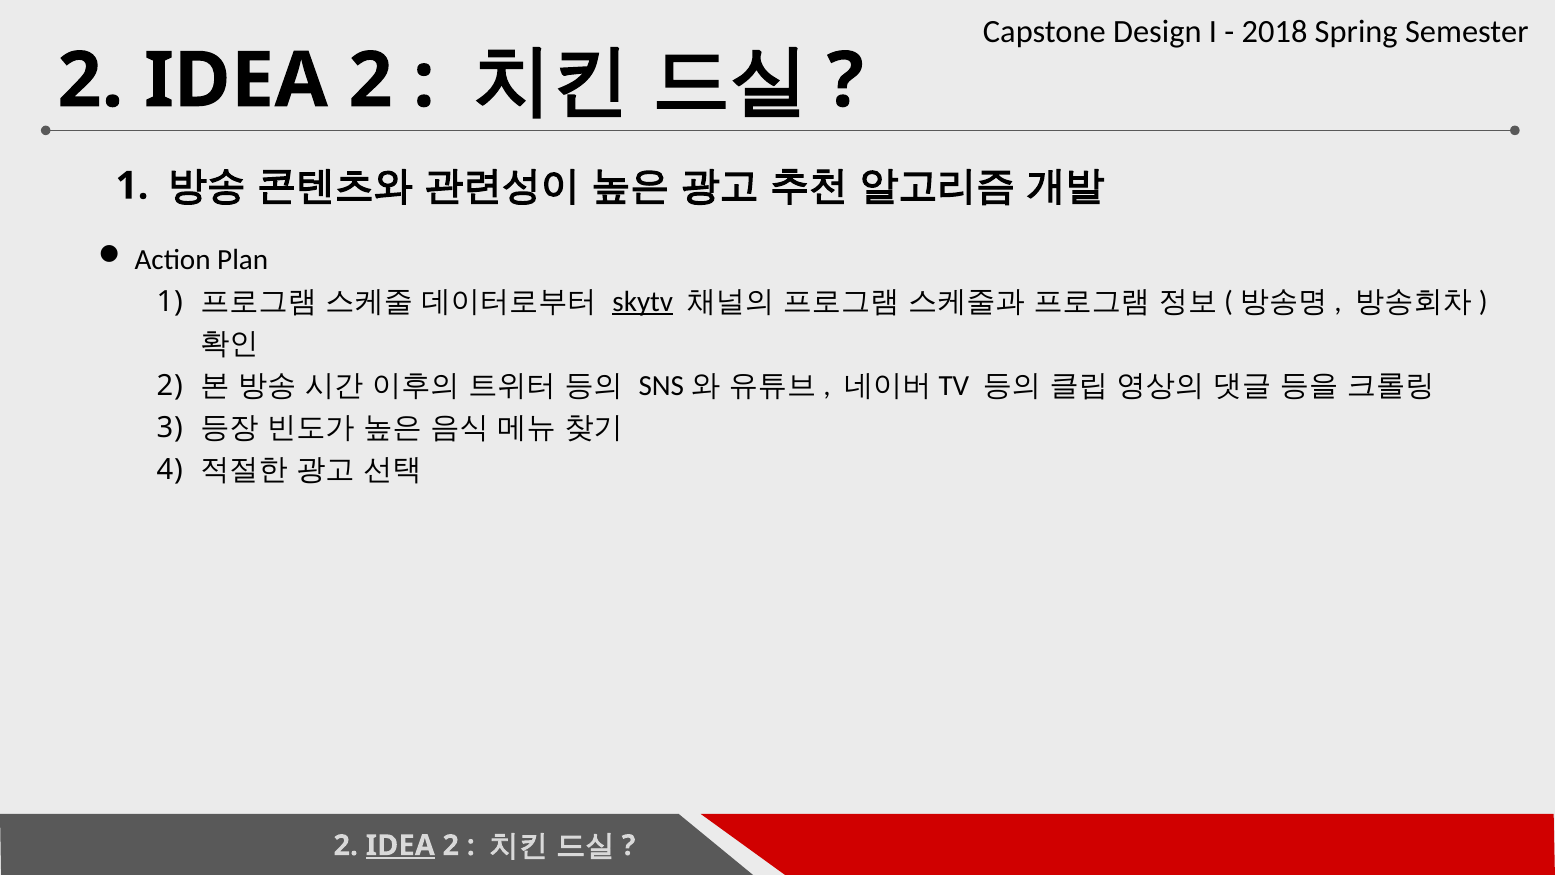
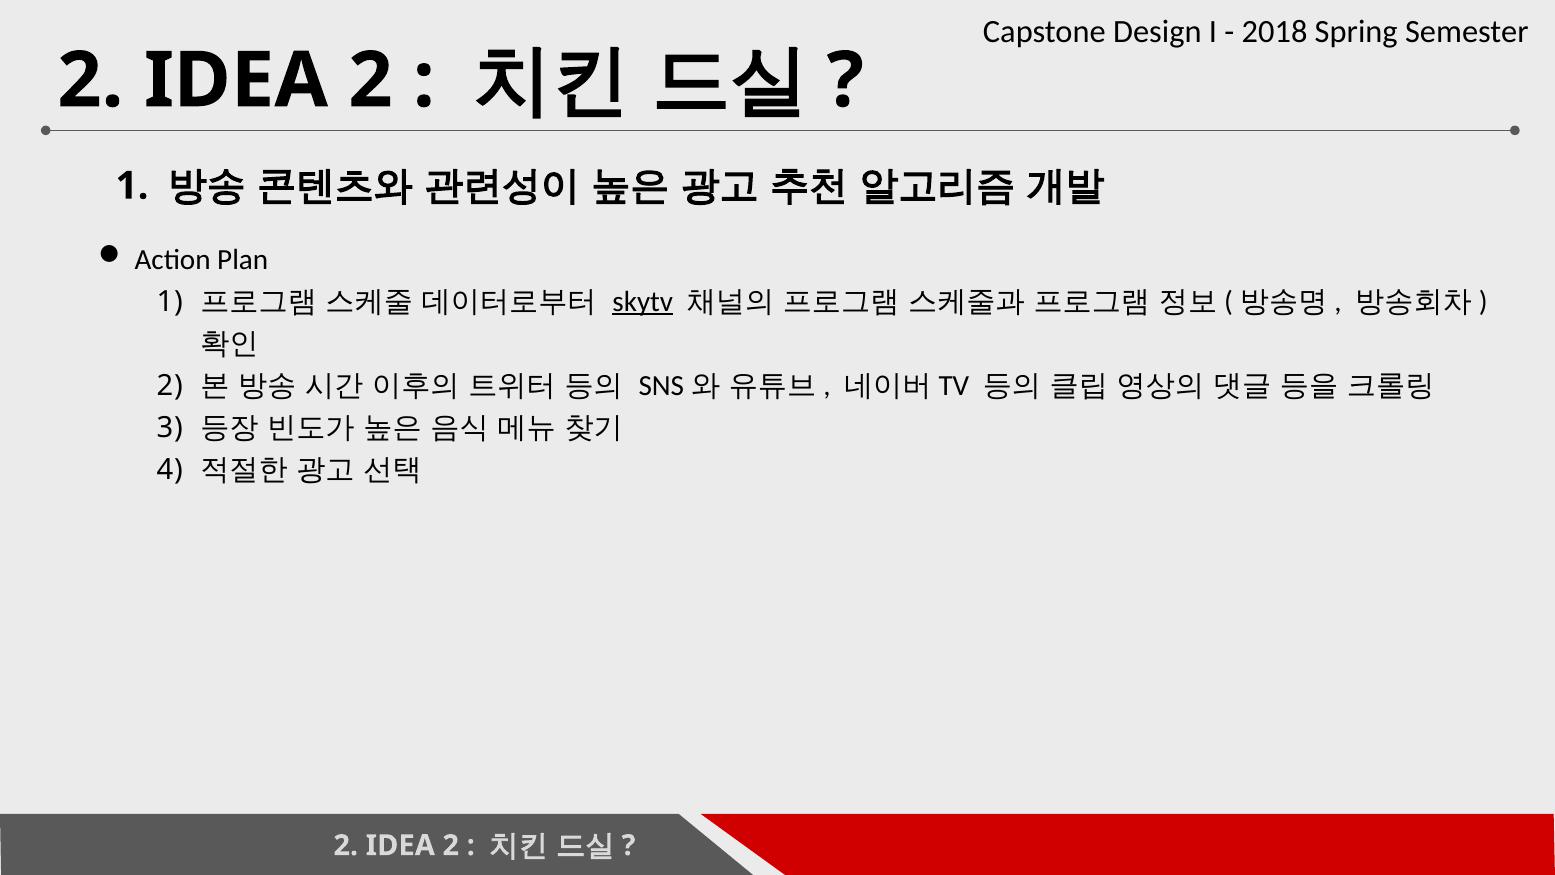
IDEA at (400, 845) underline: present -> none
